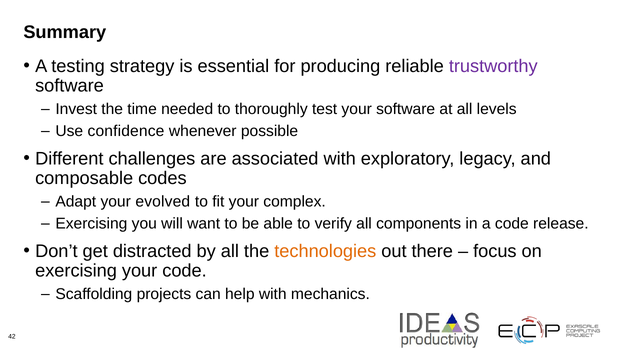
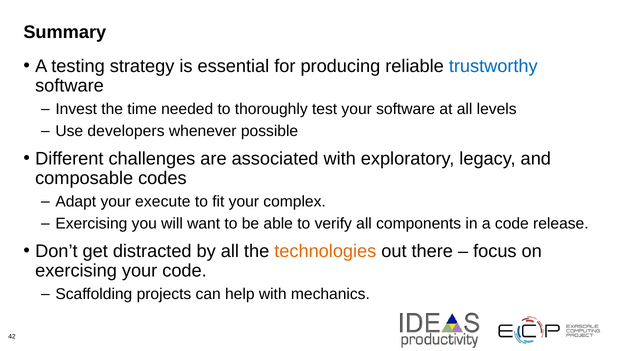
trustworthy colour: purple -> blue
confidence: confidence -> developers
evolved: evolved -> execute
